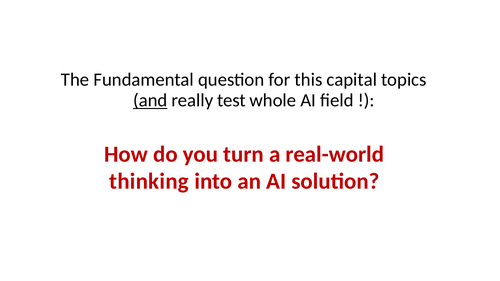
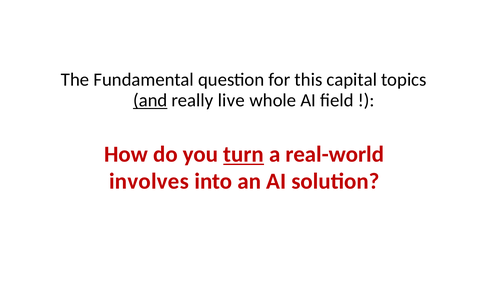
test: test -> live
turn underline: none -> present
thinking: thinking -> involves
